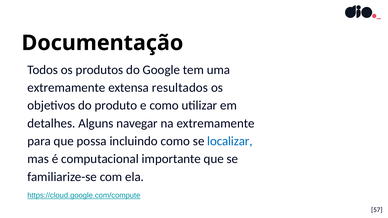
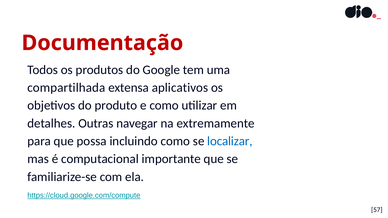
Documentação colour: black -> red
extremamente at (66, 88): extremamente -> compartilhada
resultados: resultados -> aplicativos
Alguns: Alguns -> Outras
